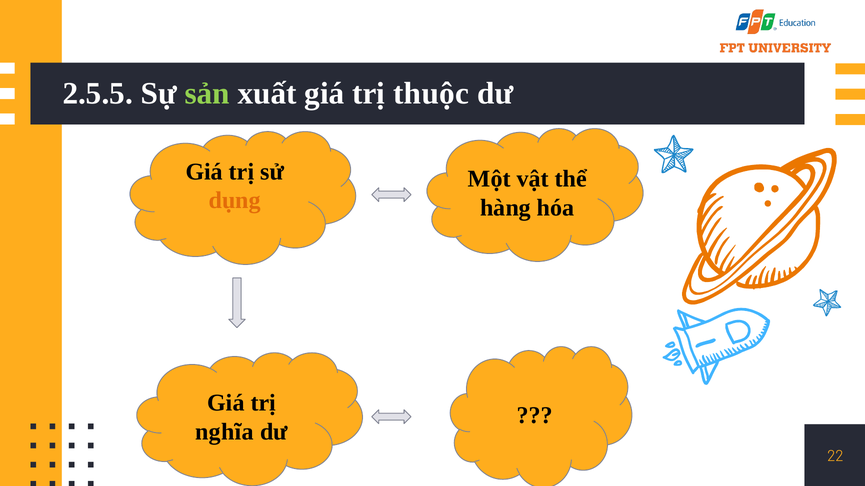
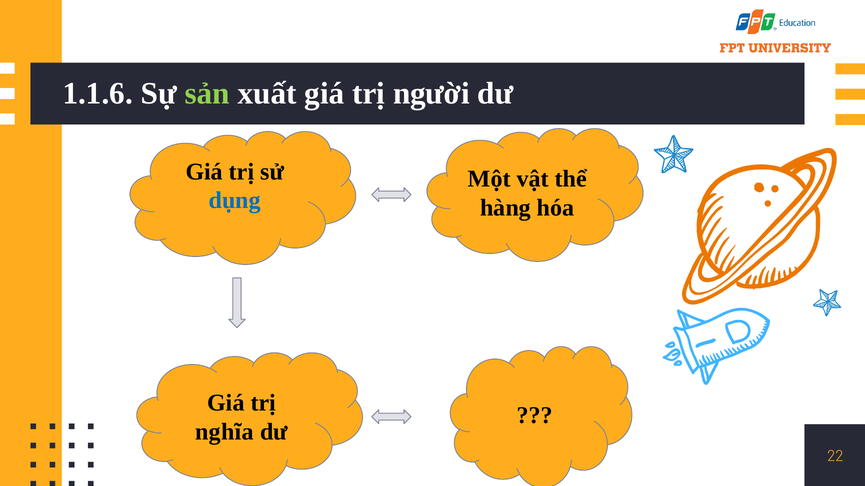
2.5.5: 2.5.5 -> 1.1.6
thuộc: thuộc -> người
dụng colour: orange -> blue
